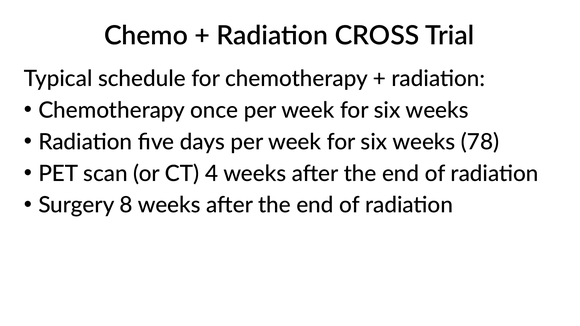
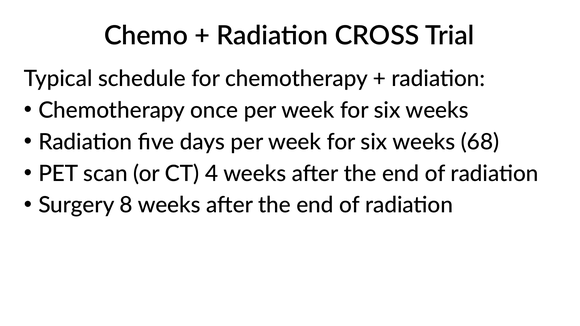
78: 78 -> 68
